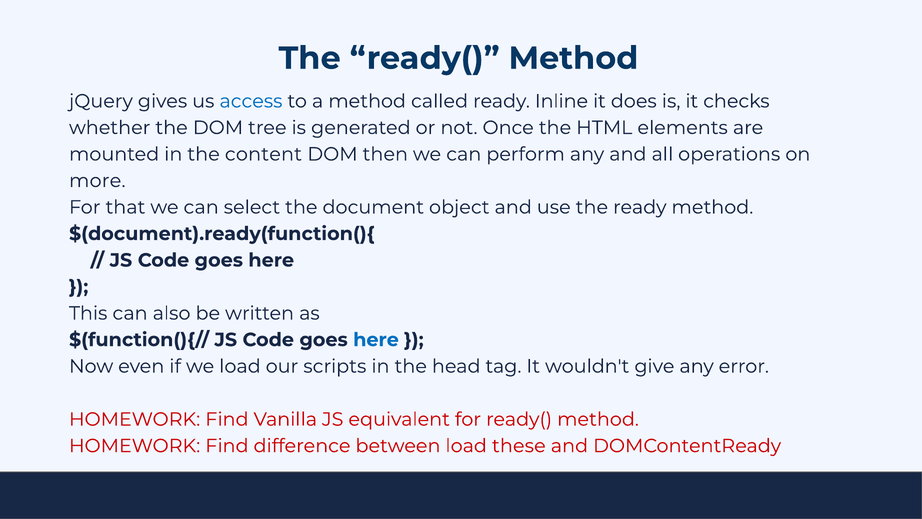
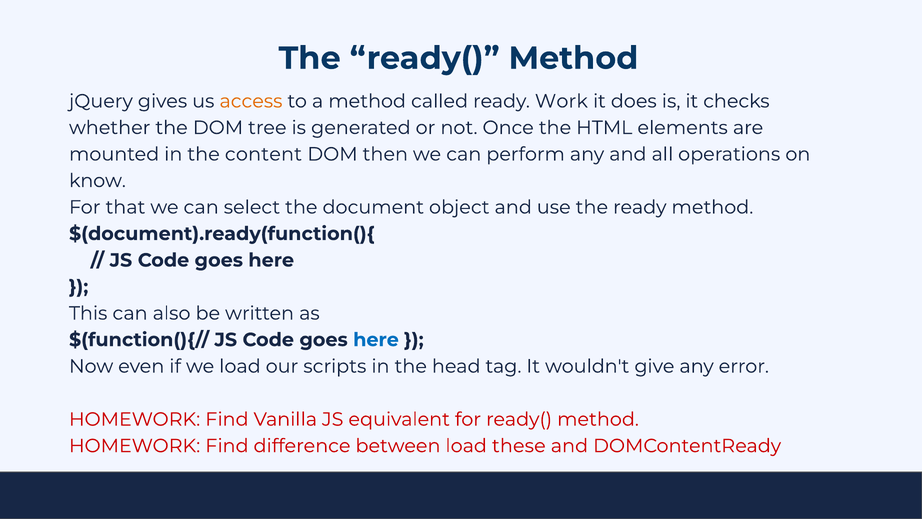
access colour: blue -> orange
Inline: Inline -> Work
more: more -> know
